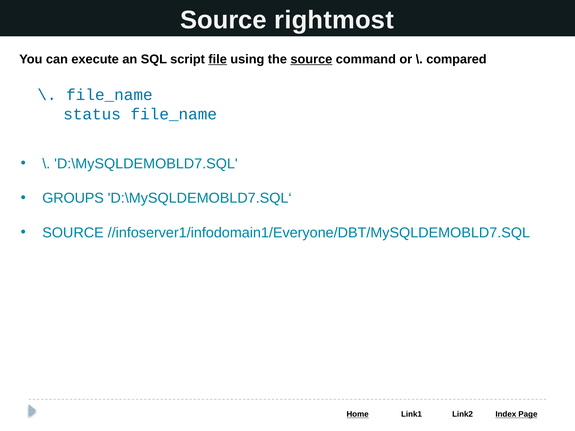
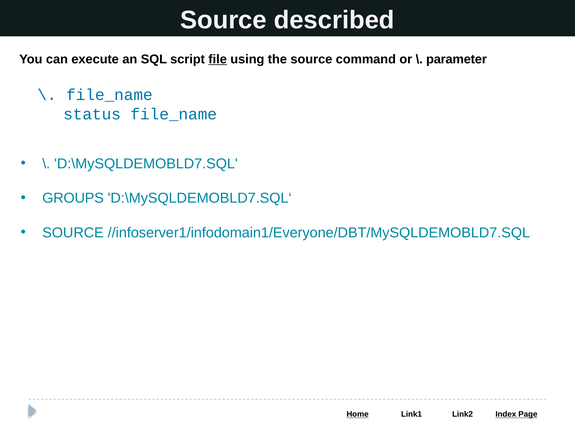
rightmost: rightmost -> described
source at (311, 59) underline: present -> none
compared: compared -> parameter
